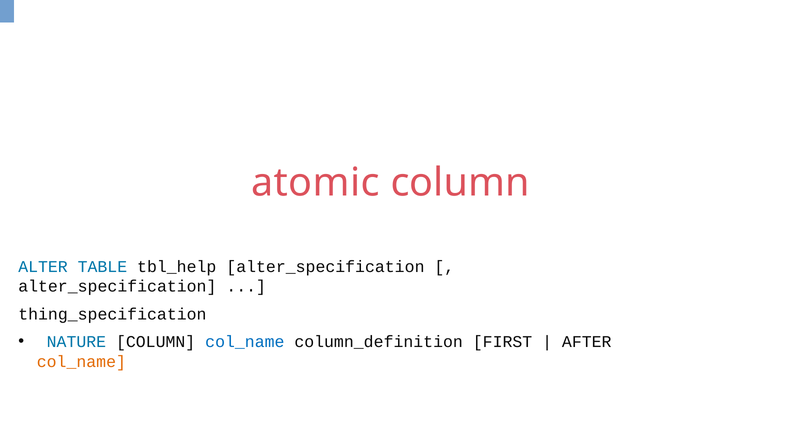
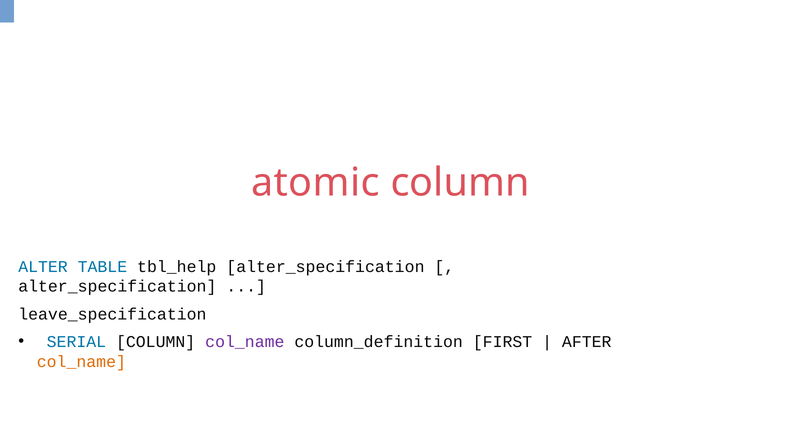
thing_specification: thing_specification -> leave_specification
NATURE: NATURE -> SERIAL
col_name at (245, 342) colour: blue -> purple
